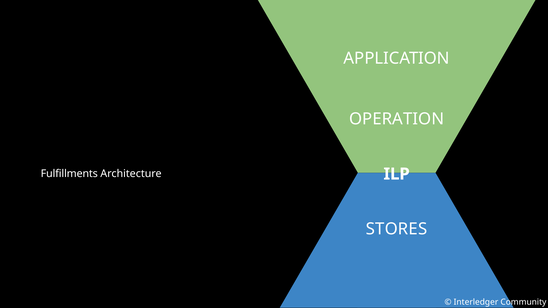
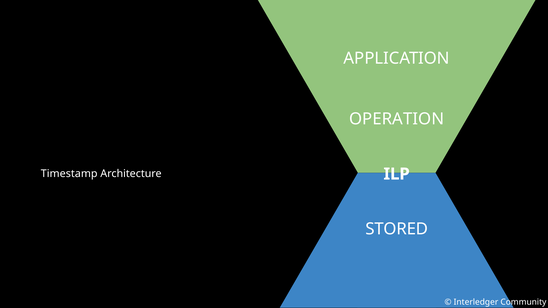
Fulfillments: Fulfillments -> Timestamp
STORES: STORES -> STORED
